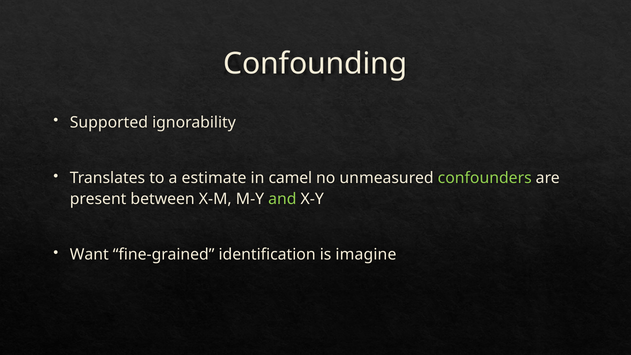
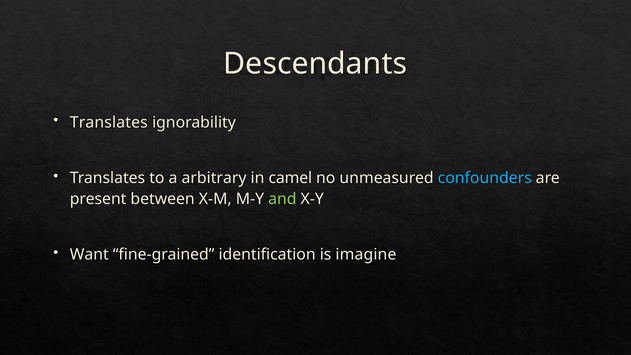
Confounding: Confounding -> Descendants
Supported at (109, 122): Supported -> Translates
estimate: estimate -> arbitrary
confounders colour: light green -> light blue
